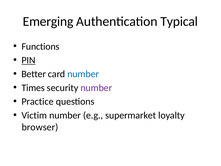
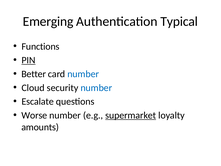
Times: Times -> Cloud
number at (96, 88) colour: purple -> blue
Practice: Practice -> Escalate
Victim: Victim -> Worse
supermarket underline: none -> present
browser: browser -> amounts
